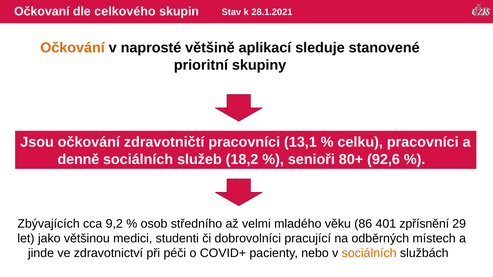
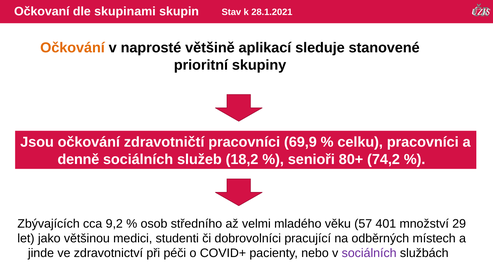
celkového: celkového -> skupinami
13,1: 13,1 -> 69,9
92,6: 92,6 -> 74,2
86: 86 -> 57
zpřísnění: zpřísnění -> množství
sociálních at (369, 253) colour: orange -> purple
